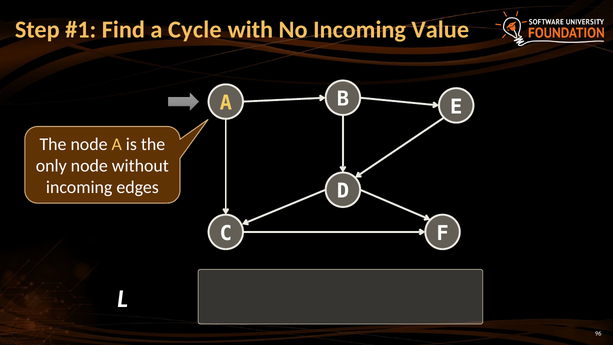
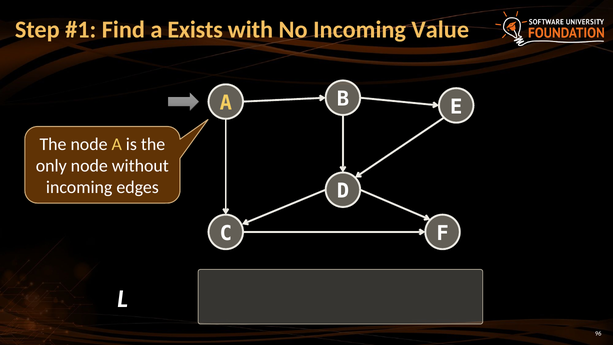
Cycle: Cycle -> Exists
